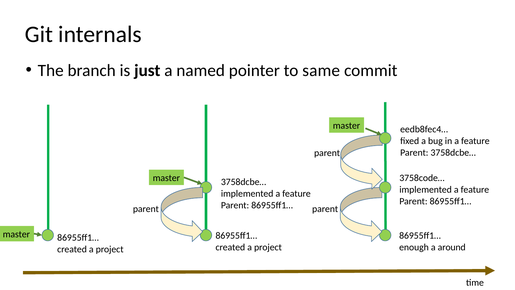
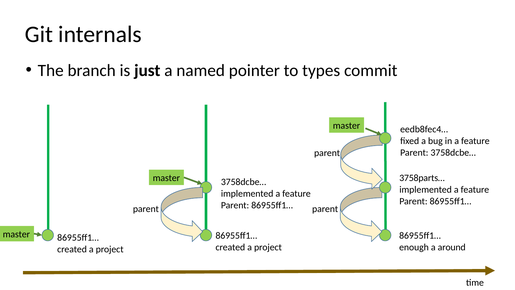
same: same -> types
3758code…: 3758code… -> 3758parts…
